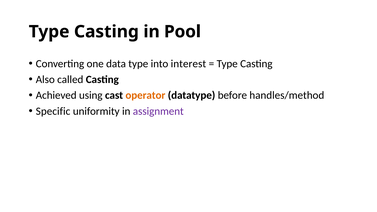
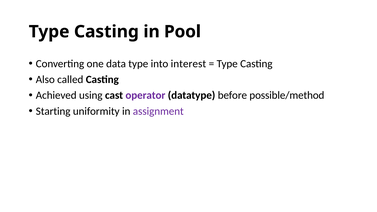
operator colour: orange -> purple
handles/method: handles/method -> possible/method
Specific: Specific -> Starting
